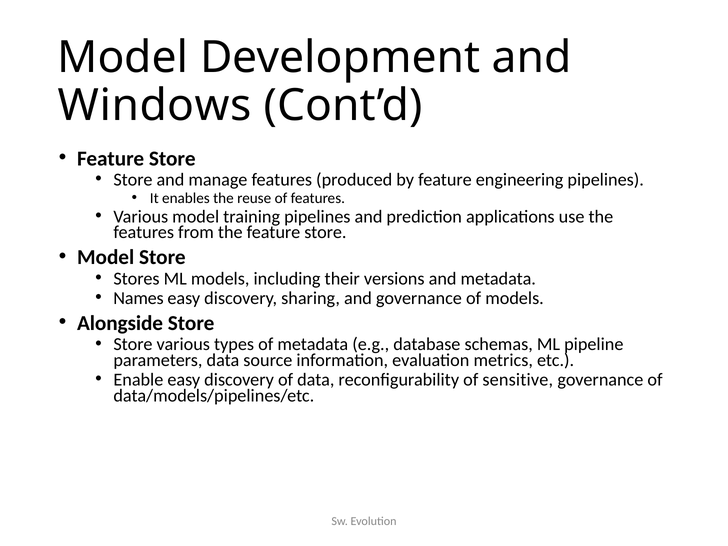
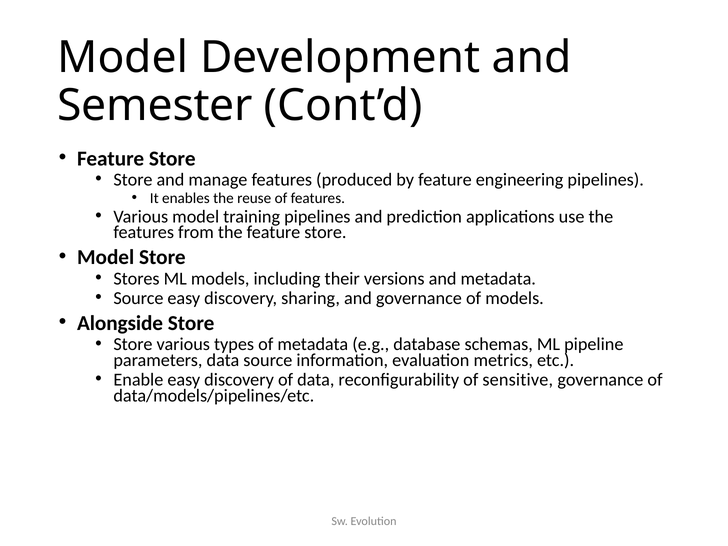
Windows: Windows -> Semester
Names at (139, 298): Names -> Source
